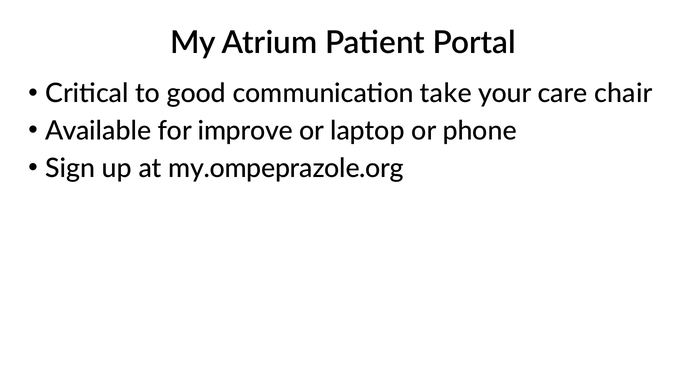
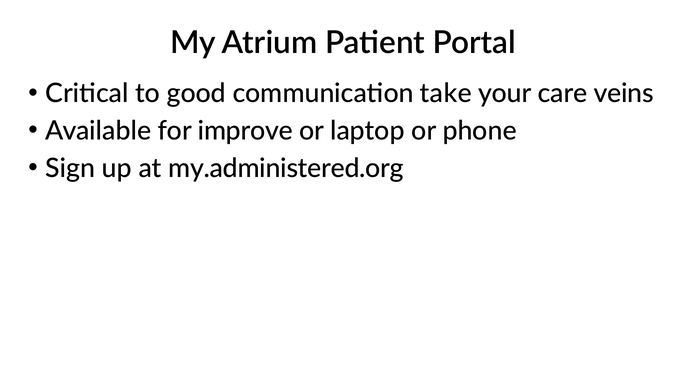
chair: chair -> veins
my.ompeprazole.org: my.ompeprazole.org -> my.administered.org
